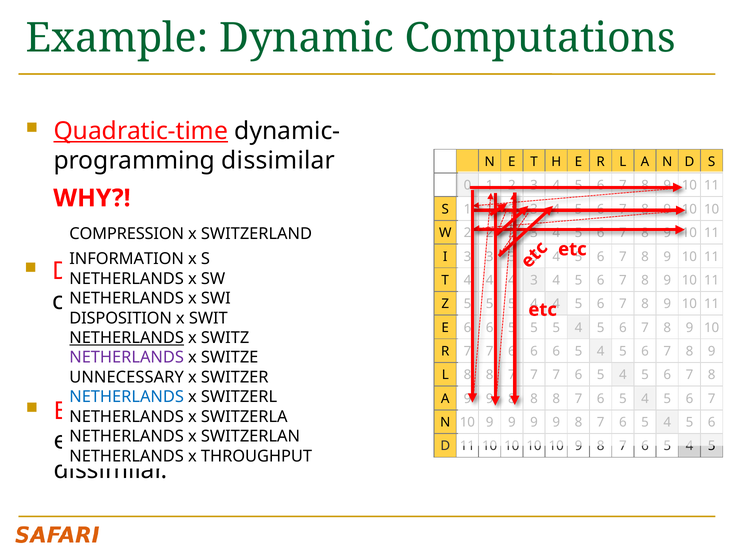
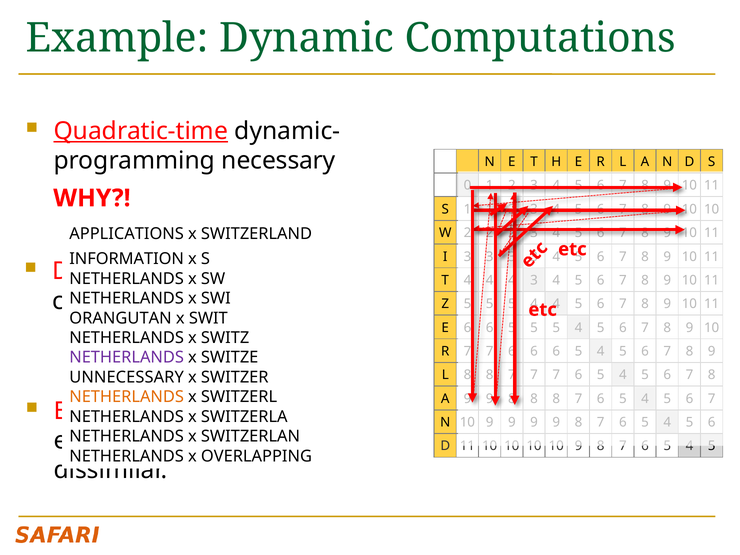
programming dissimilar: dissimilar -> necessary
COMPRESSION: COMPRESSION -> APPLICATIONS
DISPOSITION: DISPOSITION -> ORANGUTAN
NETHERLANDS at (127, 338) underline: present -> none
NETHERLANDS at (127, 397) colour: blue -> orange
THROUGHPUT: THROUGHPUT -> OVERLAPPING
